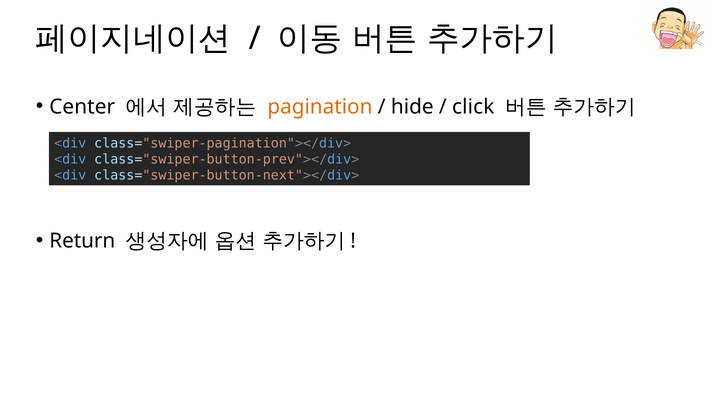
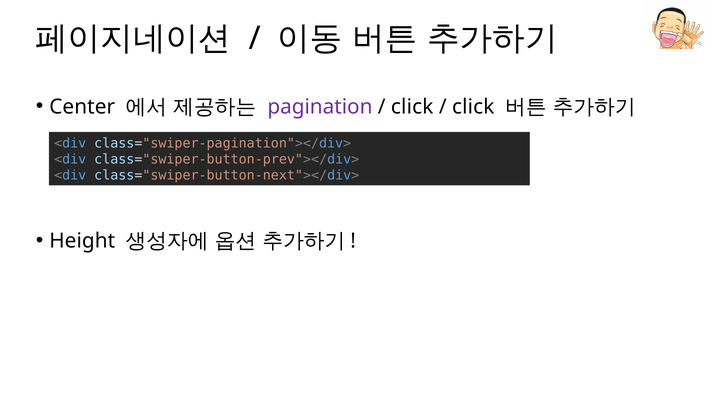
pagination colour: orange -> purple
hide at (412, 107): hide -> click
Return: Return -> Height
